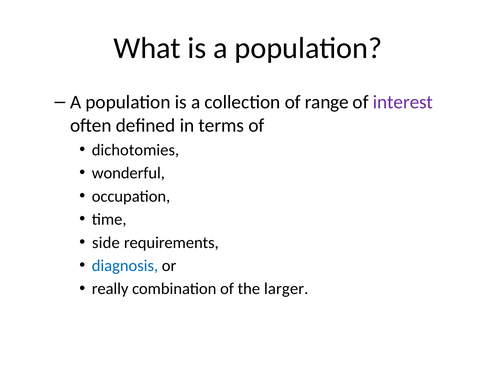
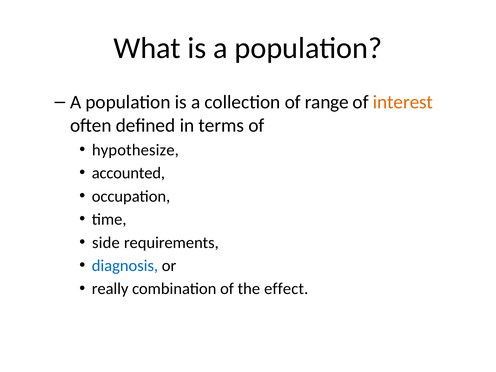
interest colour: purple -> orange
dichotomies: dichotomies -> hypothesize
wonderful: wonderful -> accounted
larger: larger -> effect
